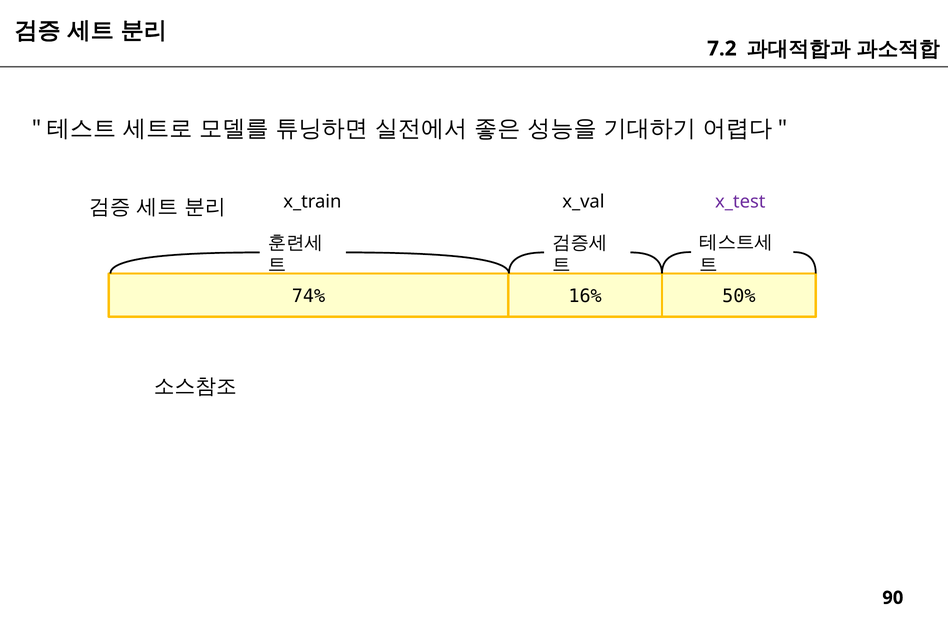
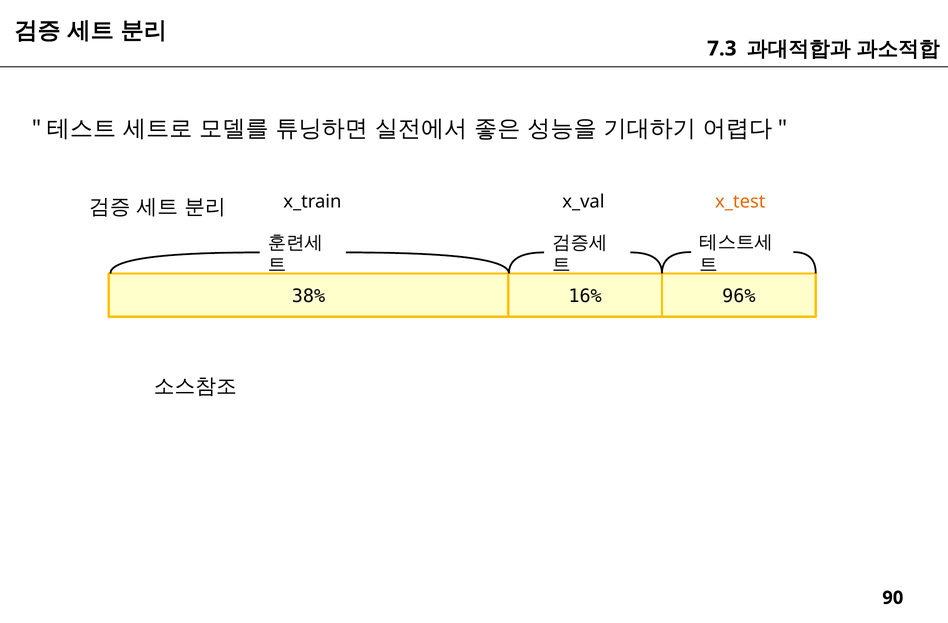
7.2: 7.2 -> 7.3
x_test colour: purple -> orange
74%: 74% -> 38%
50%: 50% -> 96%
